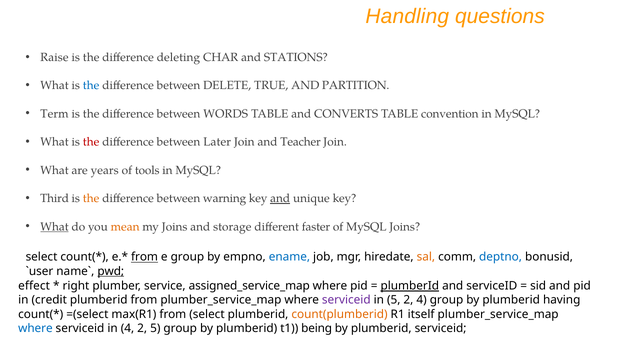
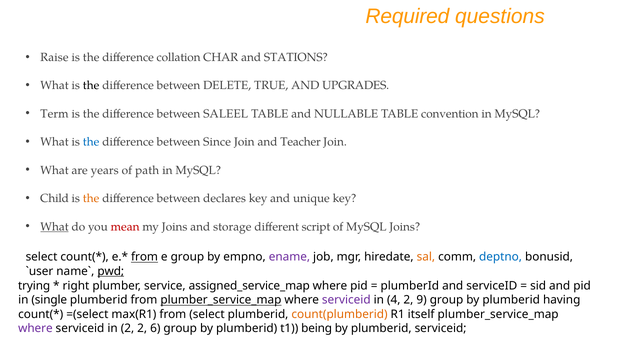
Handling: Handling -> Required
deleting: deleting -> collation
the at (91, 86) colour: blue -> black
PARTITION: PARTITION -> UPGRADES
WORDS: WORDS -> SALEEL
CONVERTS: CONVERTS -> NULLABLE
the at (91, 142) colour: red -> blue
Later: Later -> Since
tools: tools -> path
Third: Third -> Child
warning: warning -> declares
and at (280, 199) underline: present -> none
mean colour: orange -> red
faster: faster -> script
ename colour: blue -> purple
effect: effect -> trying
plumberId at (410, 286) underline: present -> none
credit: credit -> single
plumber_service_map at (221, 300) underline: none -> present
in 5: 5 -> 4
2 4: 4 -> 9
where at (35, 329) colour: blue -> purple
in 4: 4 -> 2
2 5: 5 -> 6
